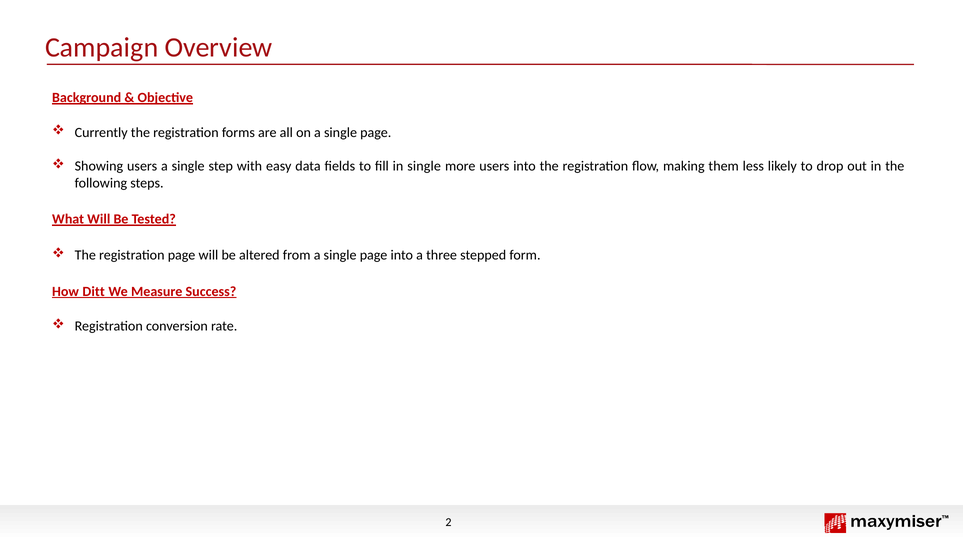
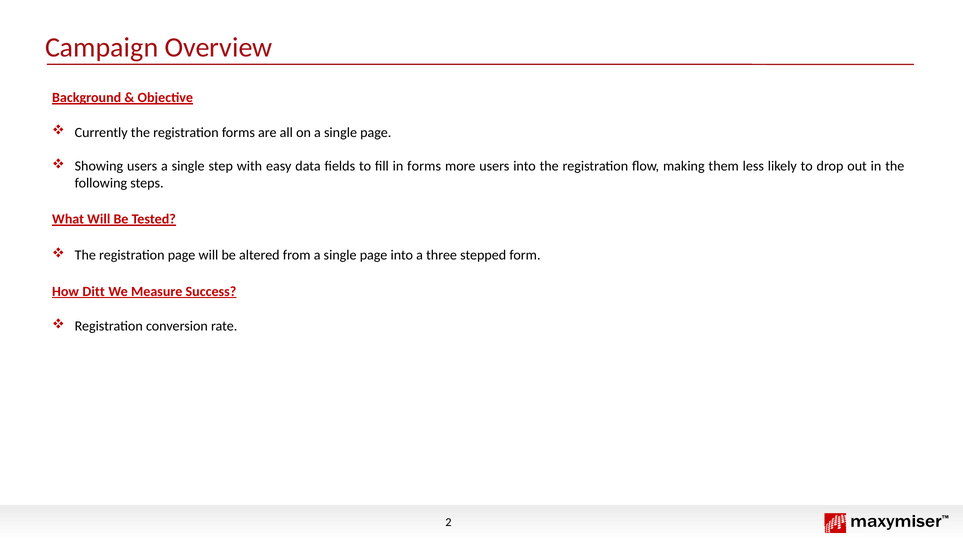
in single: single -> forms
